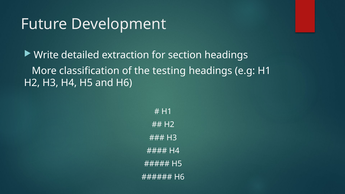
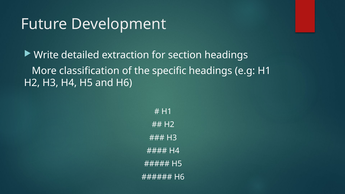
testing: testing -> specific
